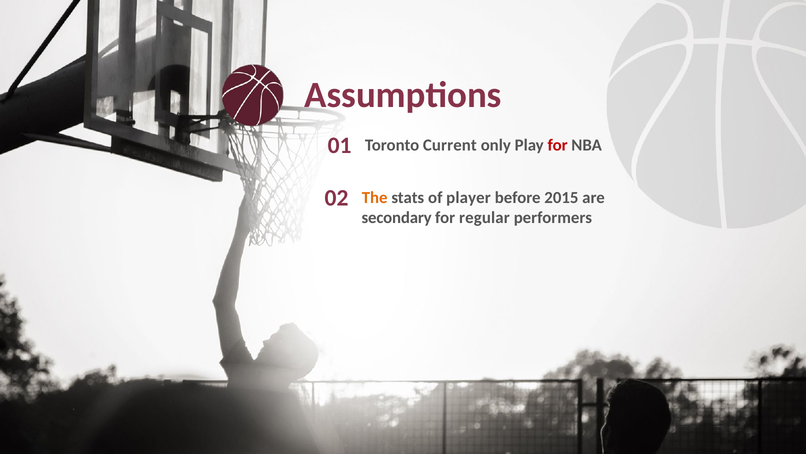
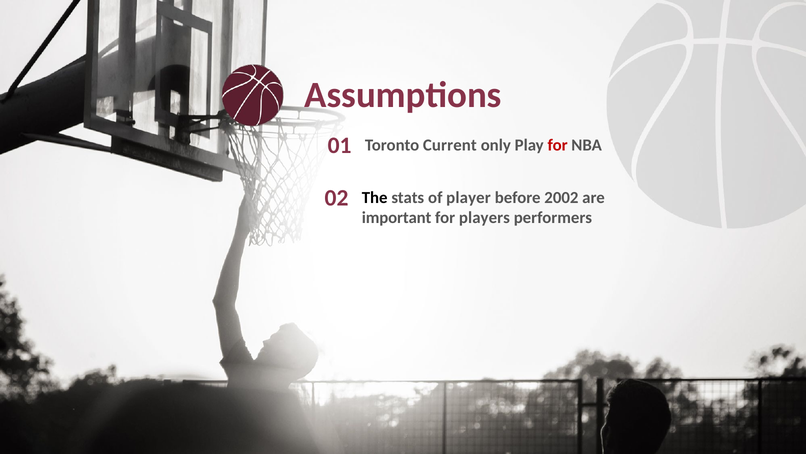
The colour: orange -> black
2015: 2015 -> 2002
secondary: secondary -> important
regular: regular -> players
